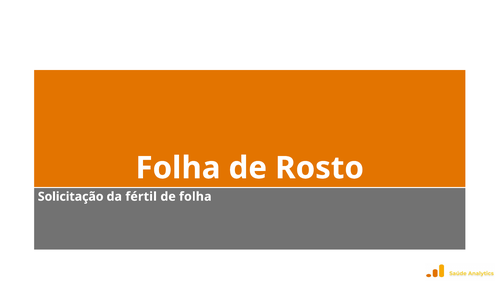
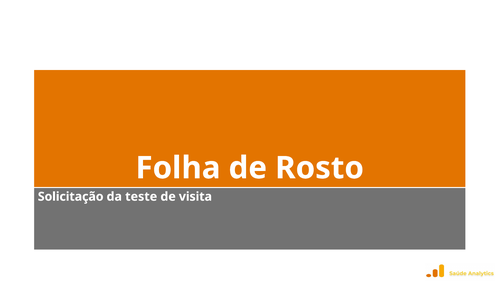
fértil: fértil -> teste
de folha: folha -> visita
